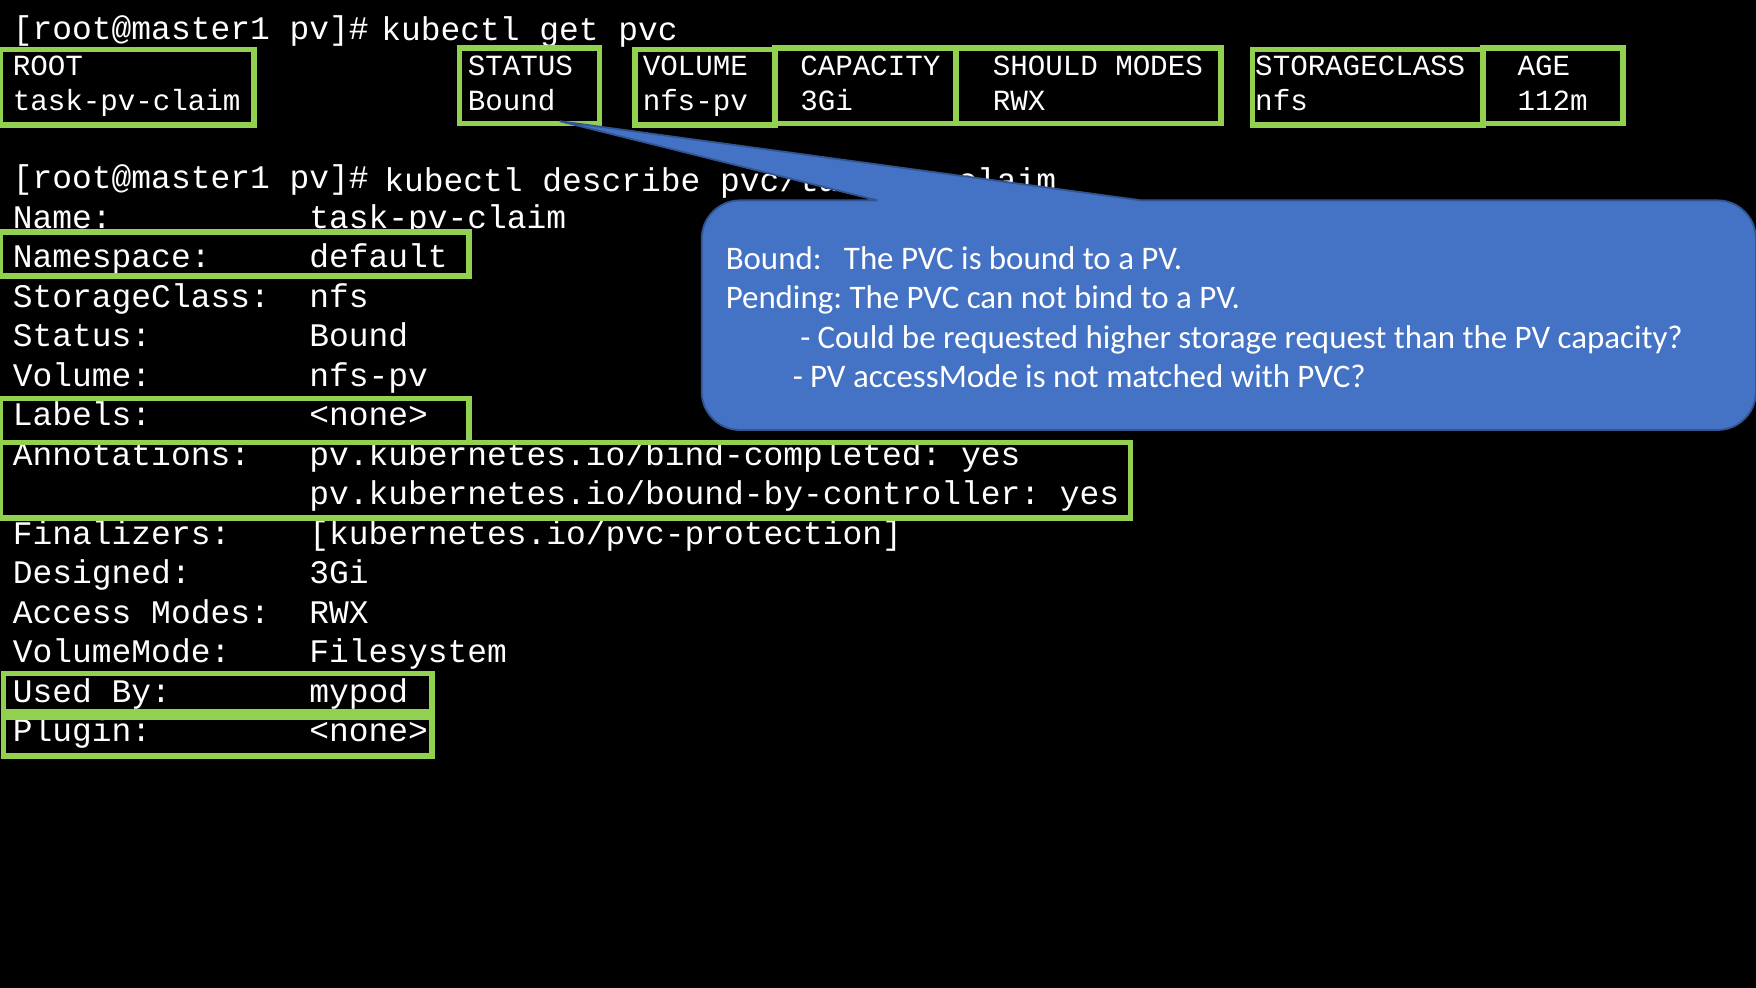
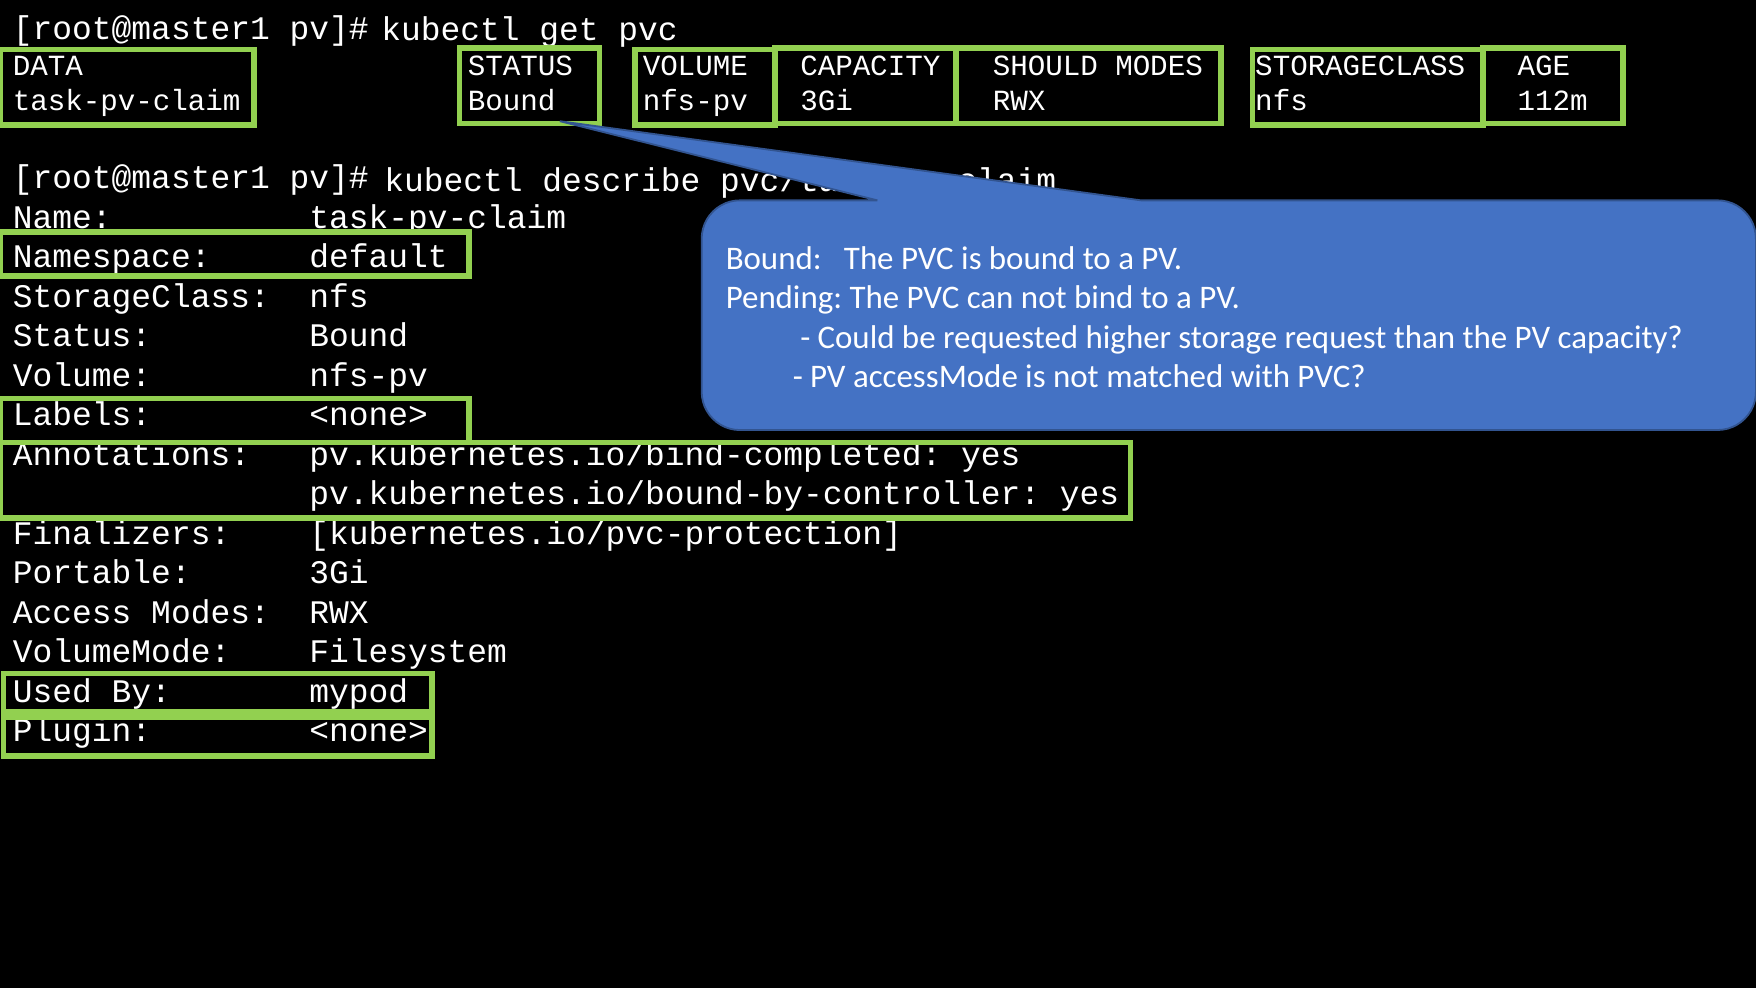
ROOT: ROOT -> DATA
Designed: Designed -> Portable
